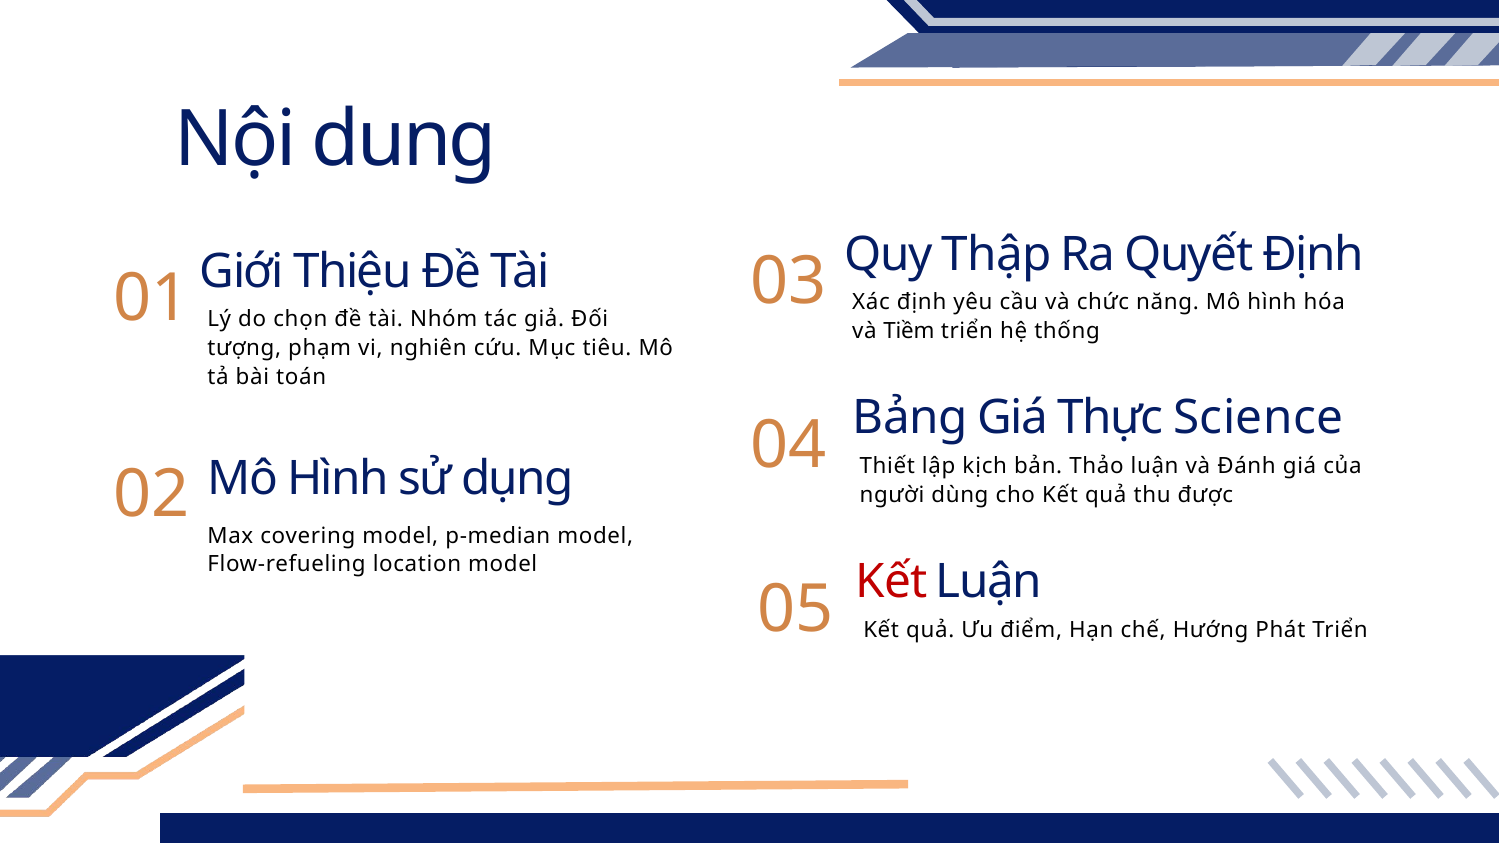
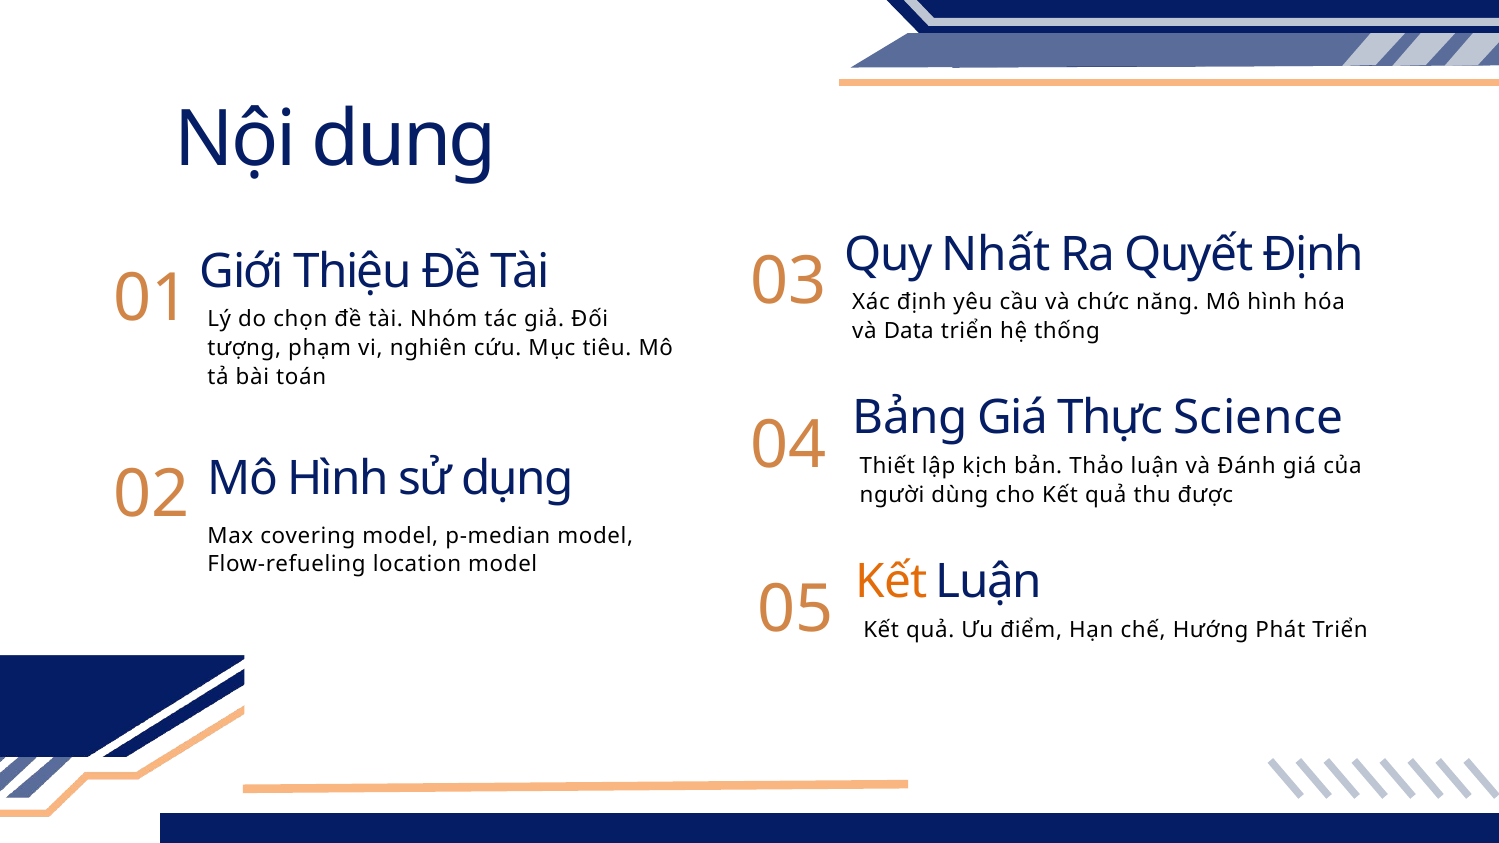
Thập: Thập -> Nhất
Tiềm: Tiềm -> Data
Kết at (891, 582) colour: red -> orange
